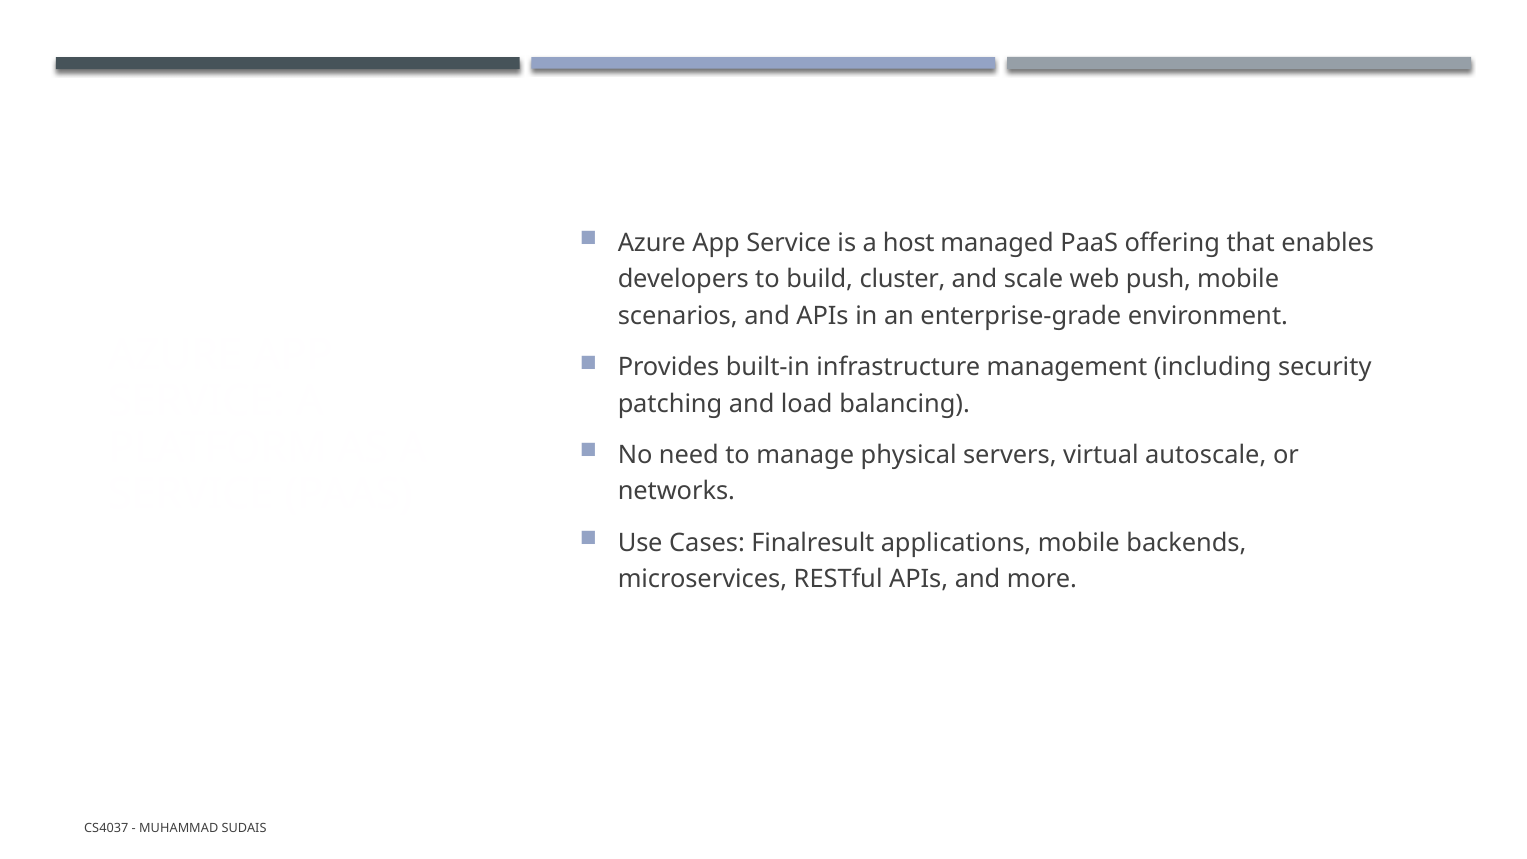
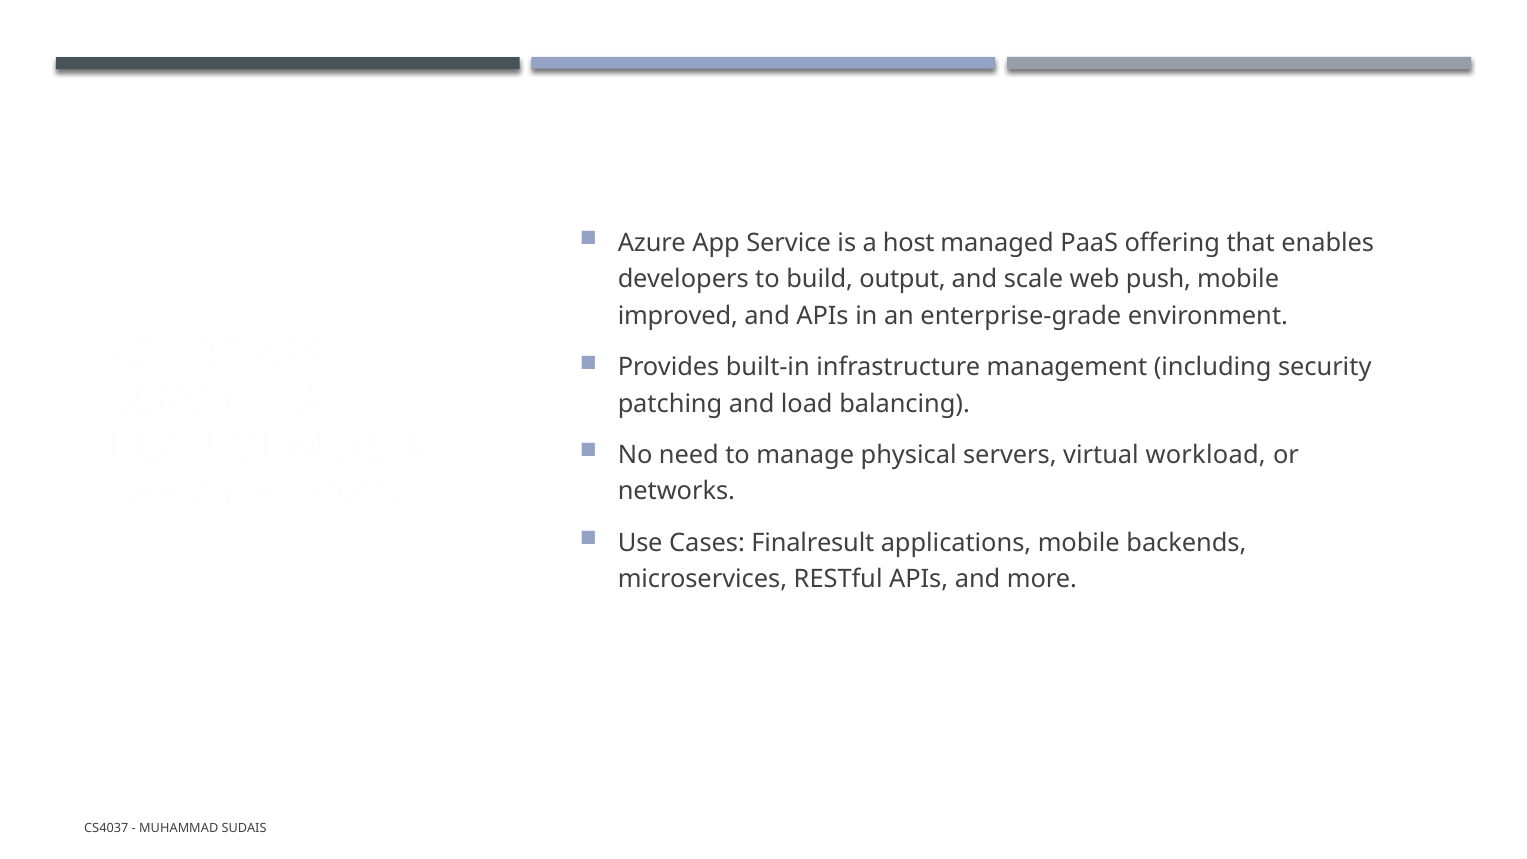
cluster: cluster -> output
scenarios: scenarios -> improved
autoscale: autoscale -> workload
